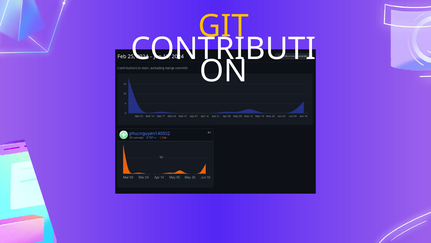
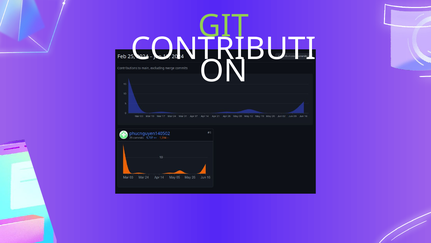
GIT colour: yellow -> light green
